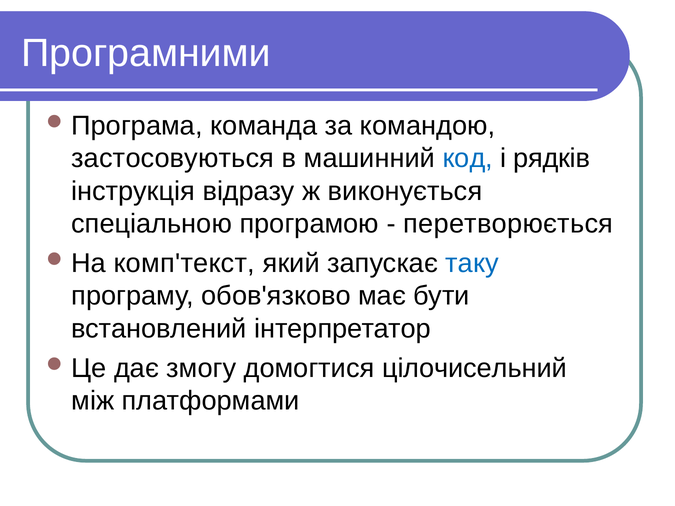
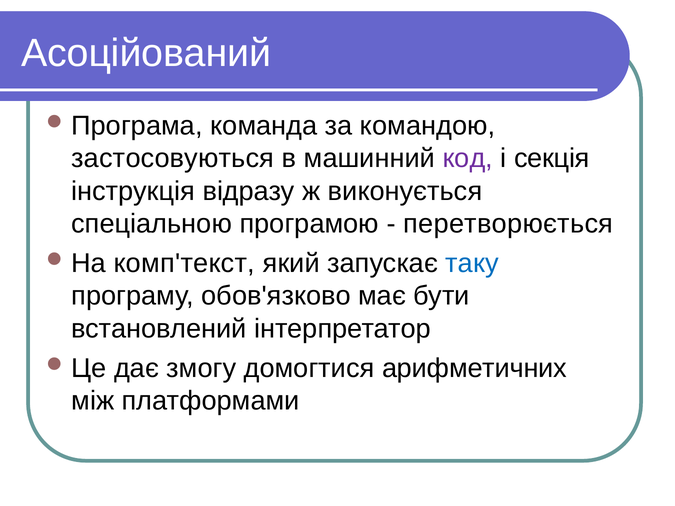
Програмними: Програмними -> Асоційований
код colour: blue -> purple
рядків: рядків -> секція
цілочисельний: цілочисельний -> арифметичних
